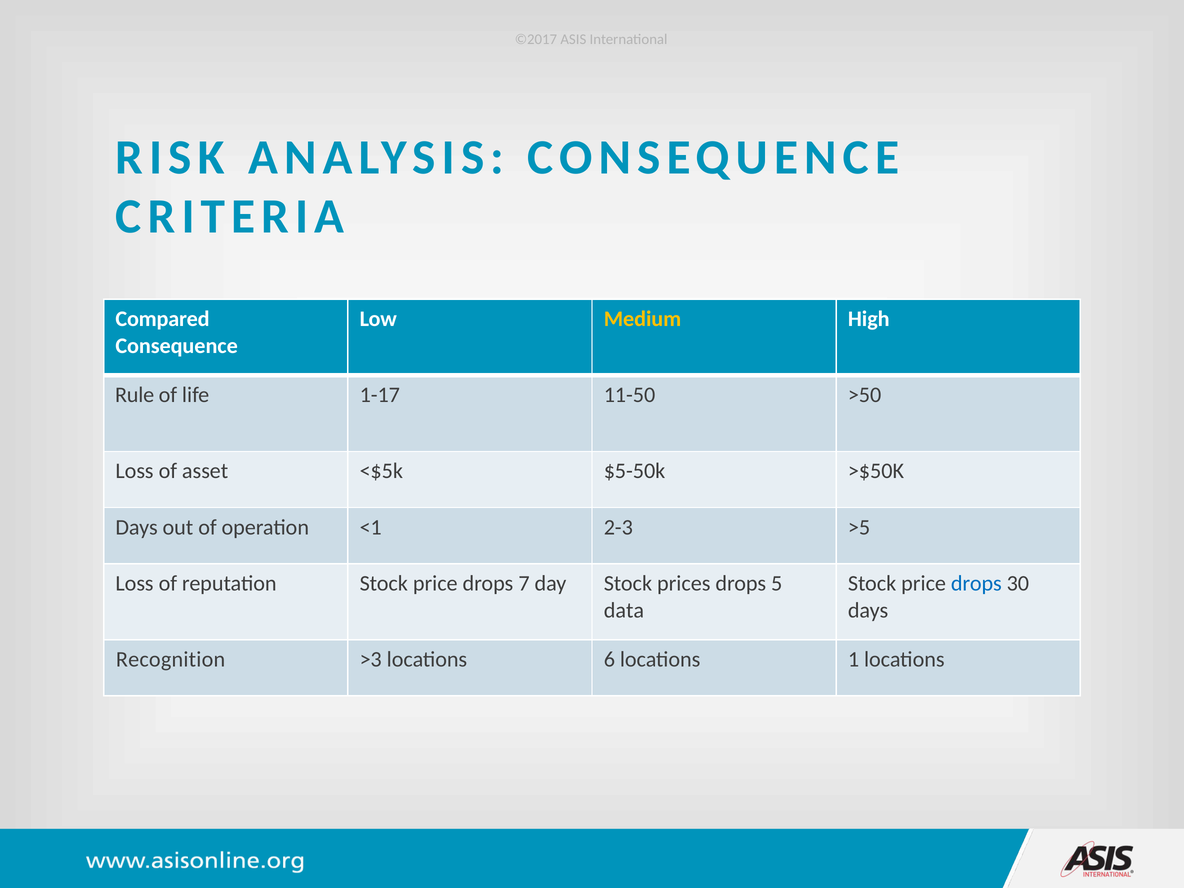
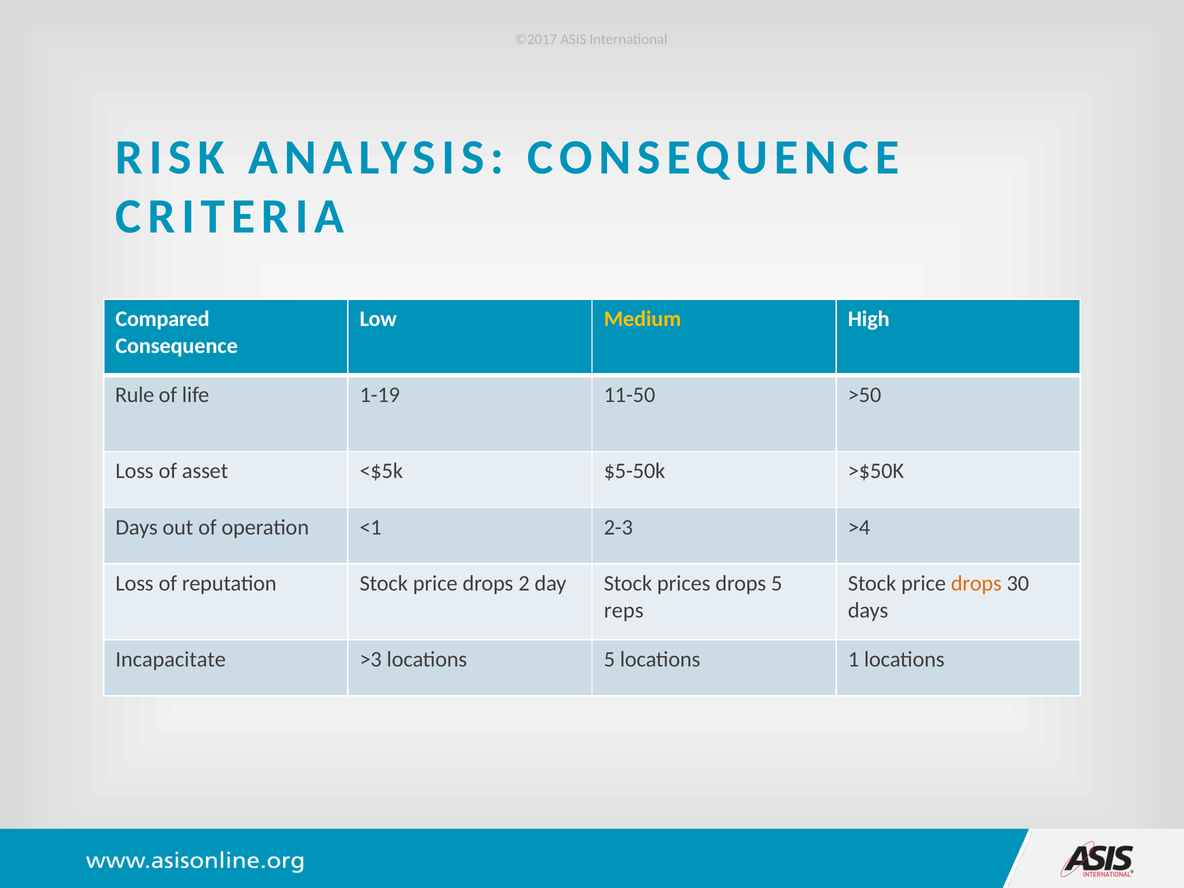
1-17: 1-17 -> 1-19
>5: >5 -> >4
7: 7 -> 2
drops at (976, 583) colour: blue -> orange
data: data -> reps
Recognition: Recognition -> Incapacitate
locations 6: 6 -> 5
